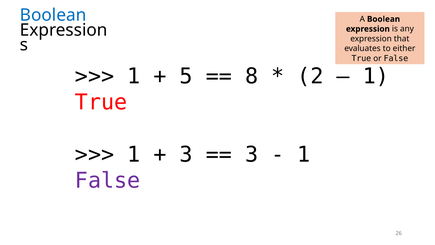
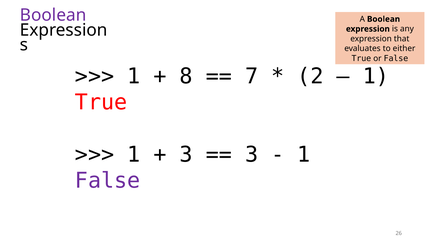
Boolean at (53, 15) colour: blue -> purple
5: 5 -> 8
8: 8 -> 7
